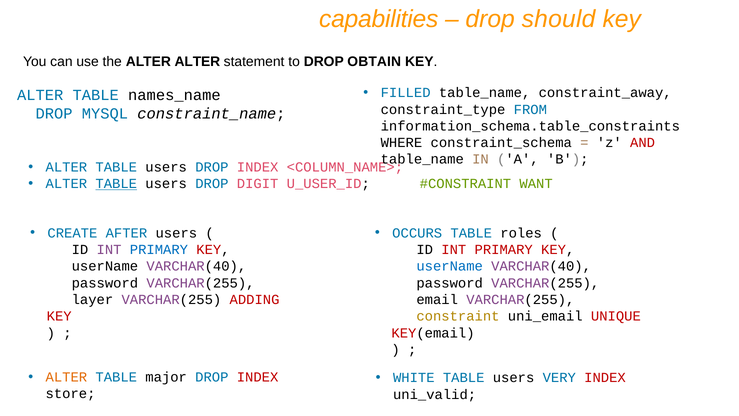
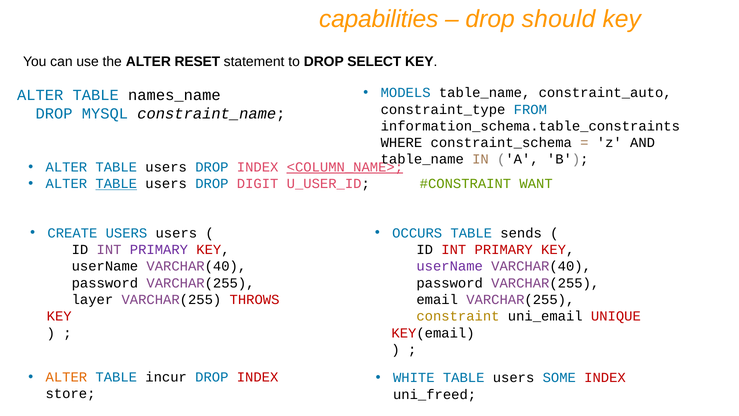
ALTER ALTER: ALTER -> RESET
OBTAIN: OBTAIN -> SELECT
FILLED: FILLED -> MODELS
constraint_away: constraint_away -> constraint_auto
AND colour: red -> black
<COLUMN_NAME> underline: none -> present
CREATE AFTER: AFTER -> USERS
roles: roles -> sends
PRIMARY at (159, 250) colour: blue -> purple
userName at (450, 266) colour: blue -> purple
ADDING: ADDING -> THROWS
major: major -> incur
VERY: VERY -> SOME
uni_valid: uni_valid -> uni_freed
